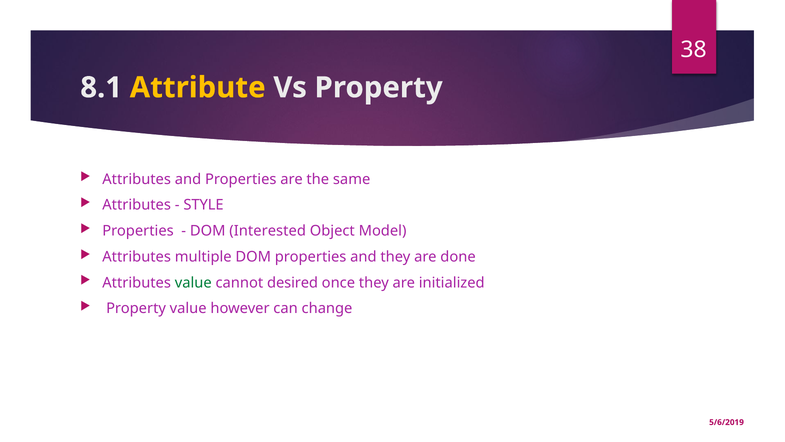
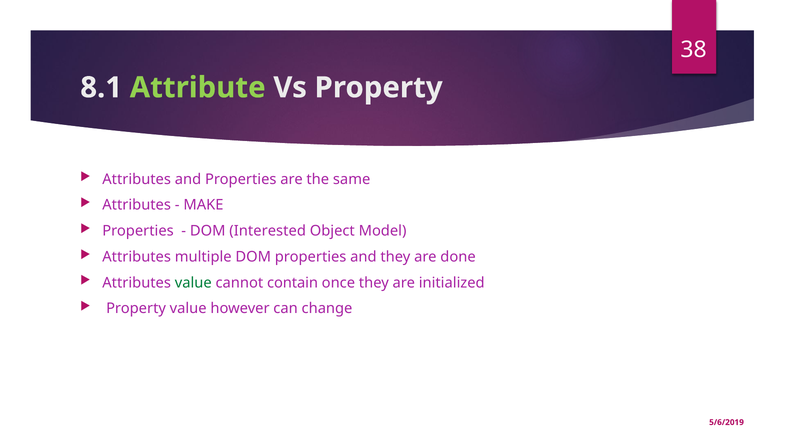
Attribute colour: yellow -> light green
STYLE: STYLE -> MAKE
desired: desired -> contain
